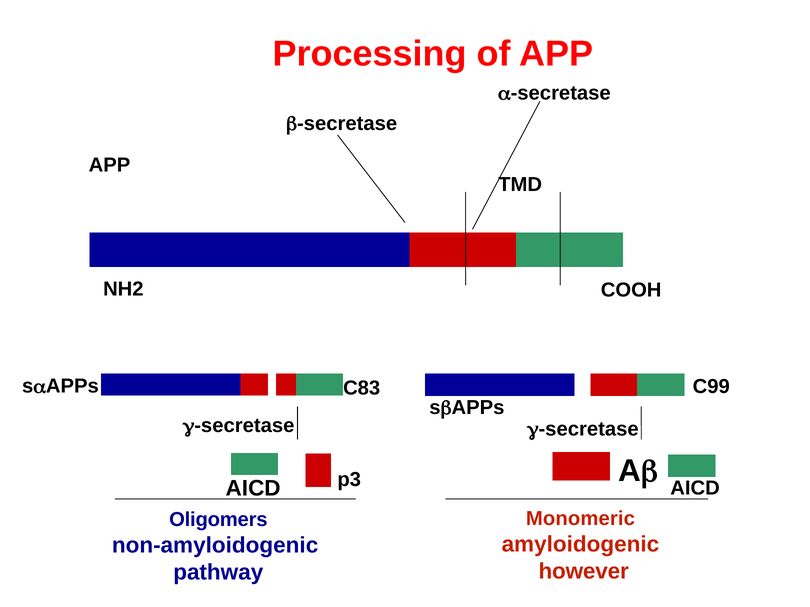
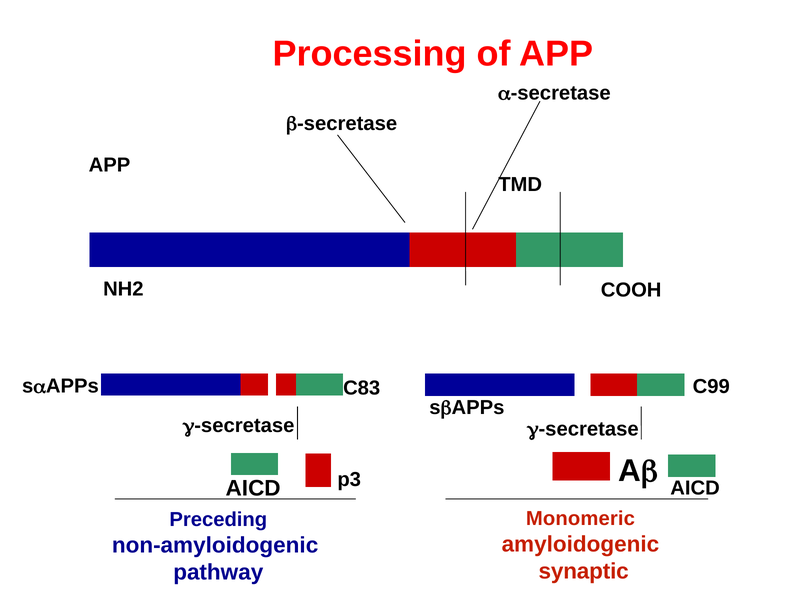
Oligomers: Oligomers -> Preceding
however: however -> synaptic
